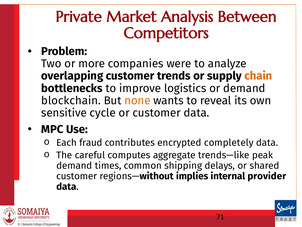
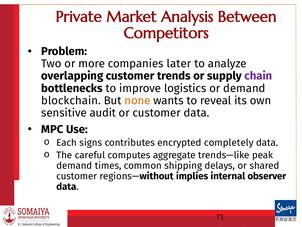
were: were -> later
chain colour: orange -> purple
cycle: cycle -> audit
fraud: fraud -> signs
provider: provider -> observer
